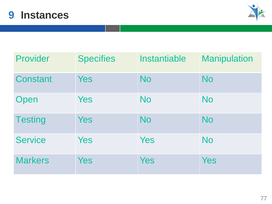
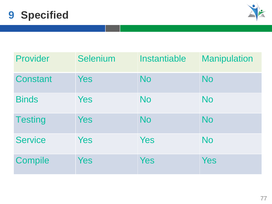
Instances: Instances -> Specified
Specifies: Specifies -> Selenium
Open: Open -> Binds
Markers: Markers -> Compile
